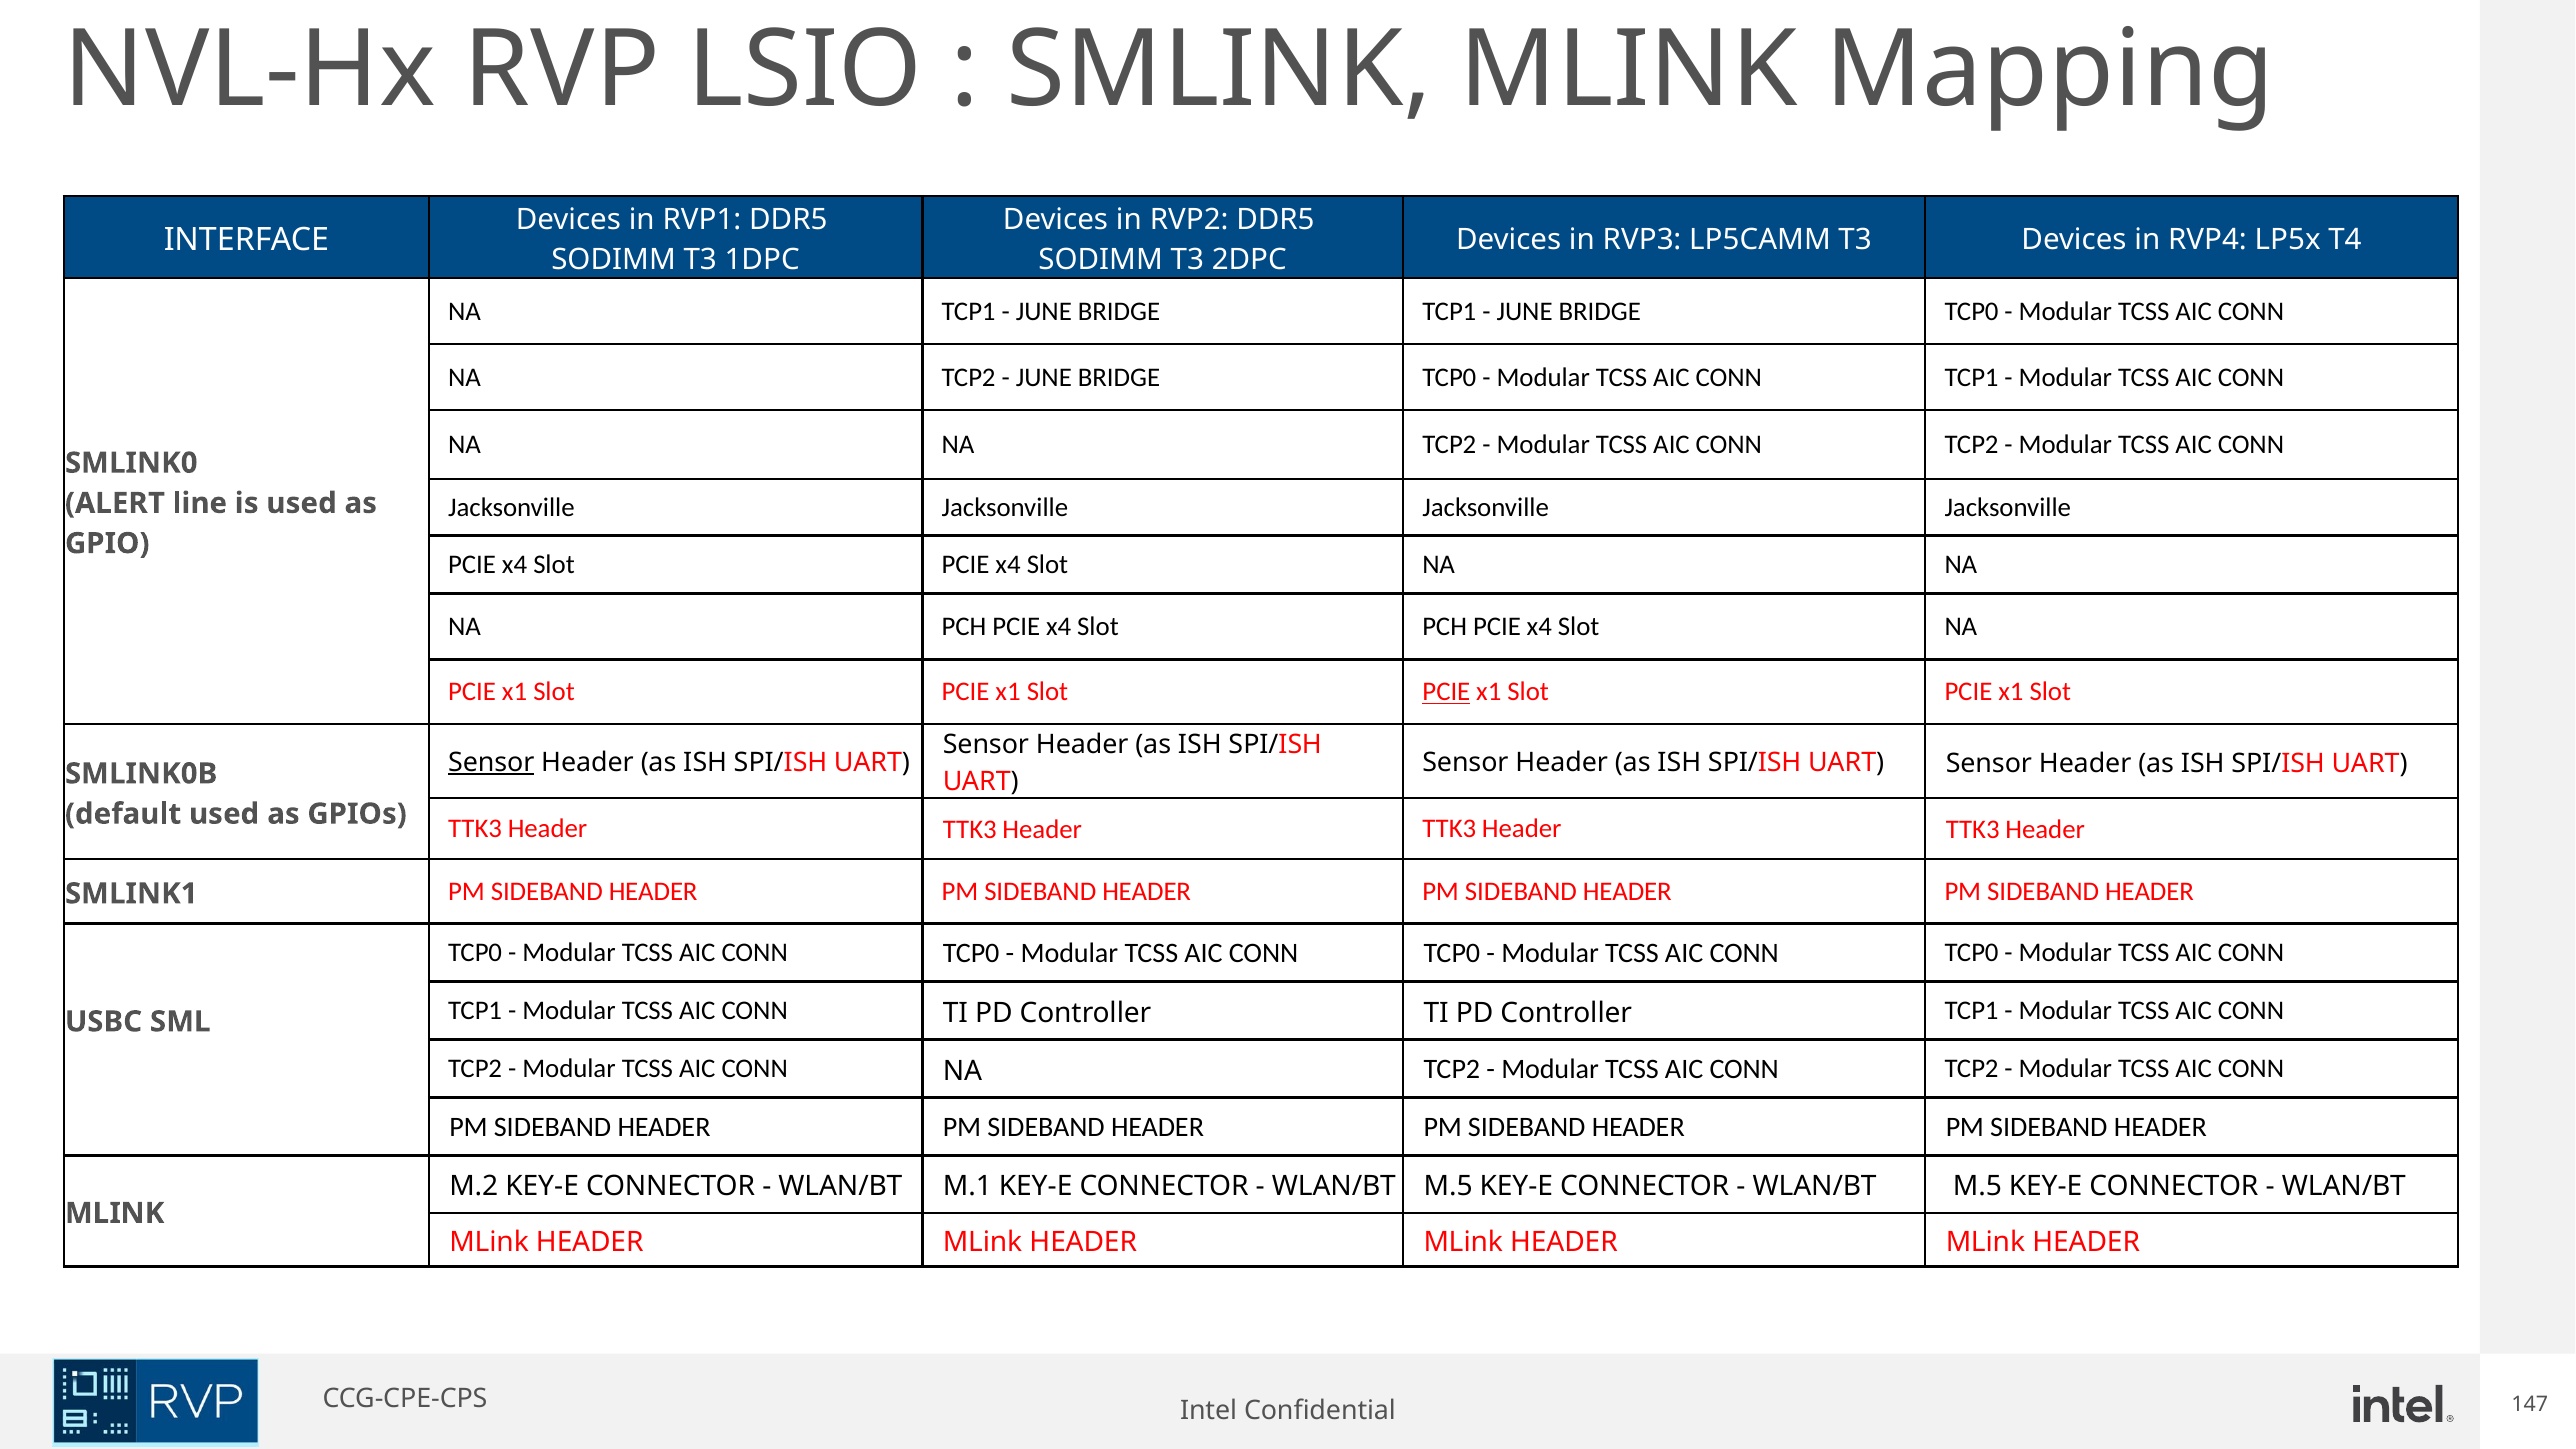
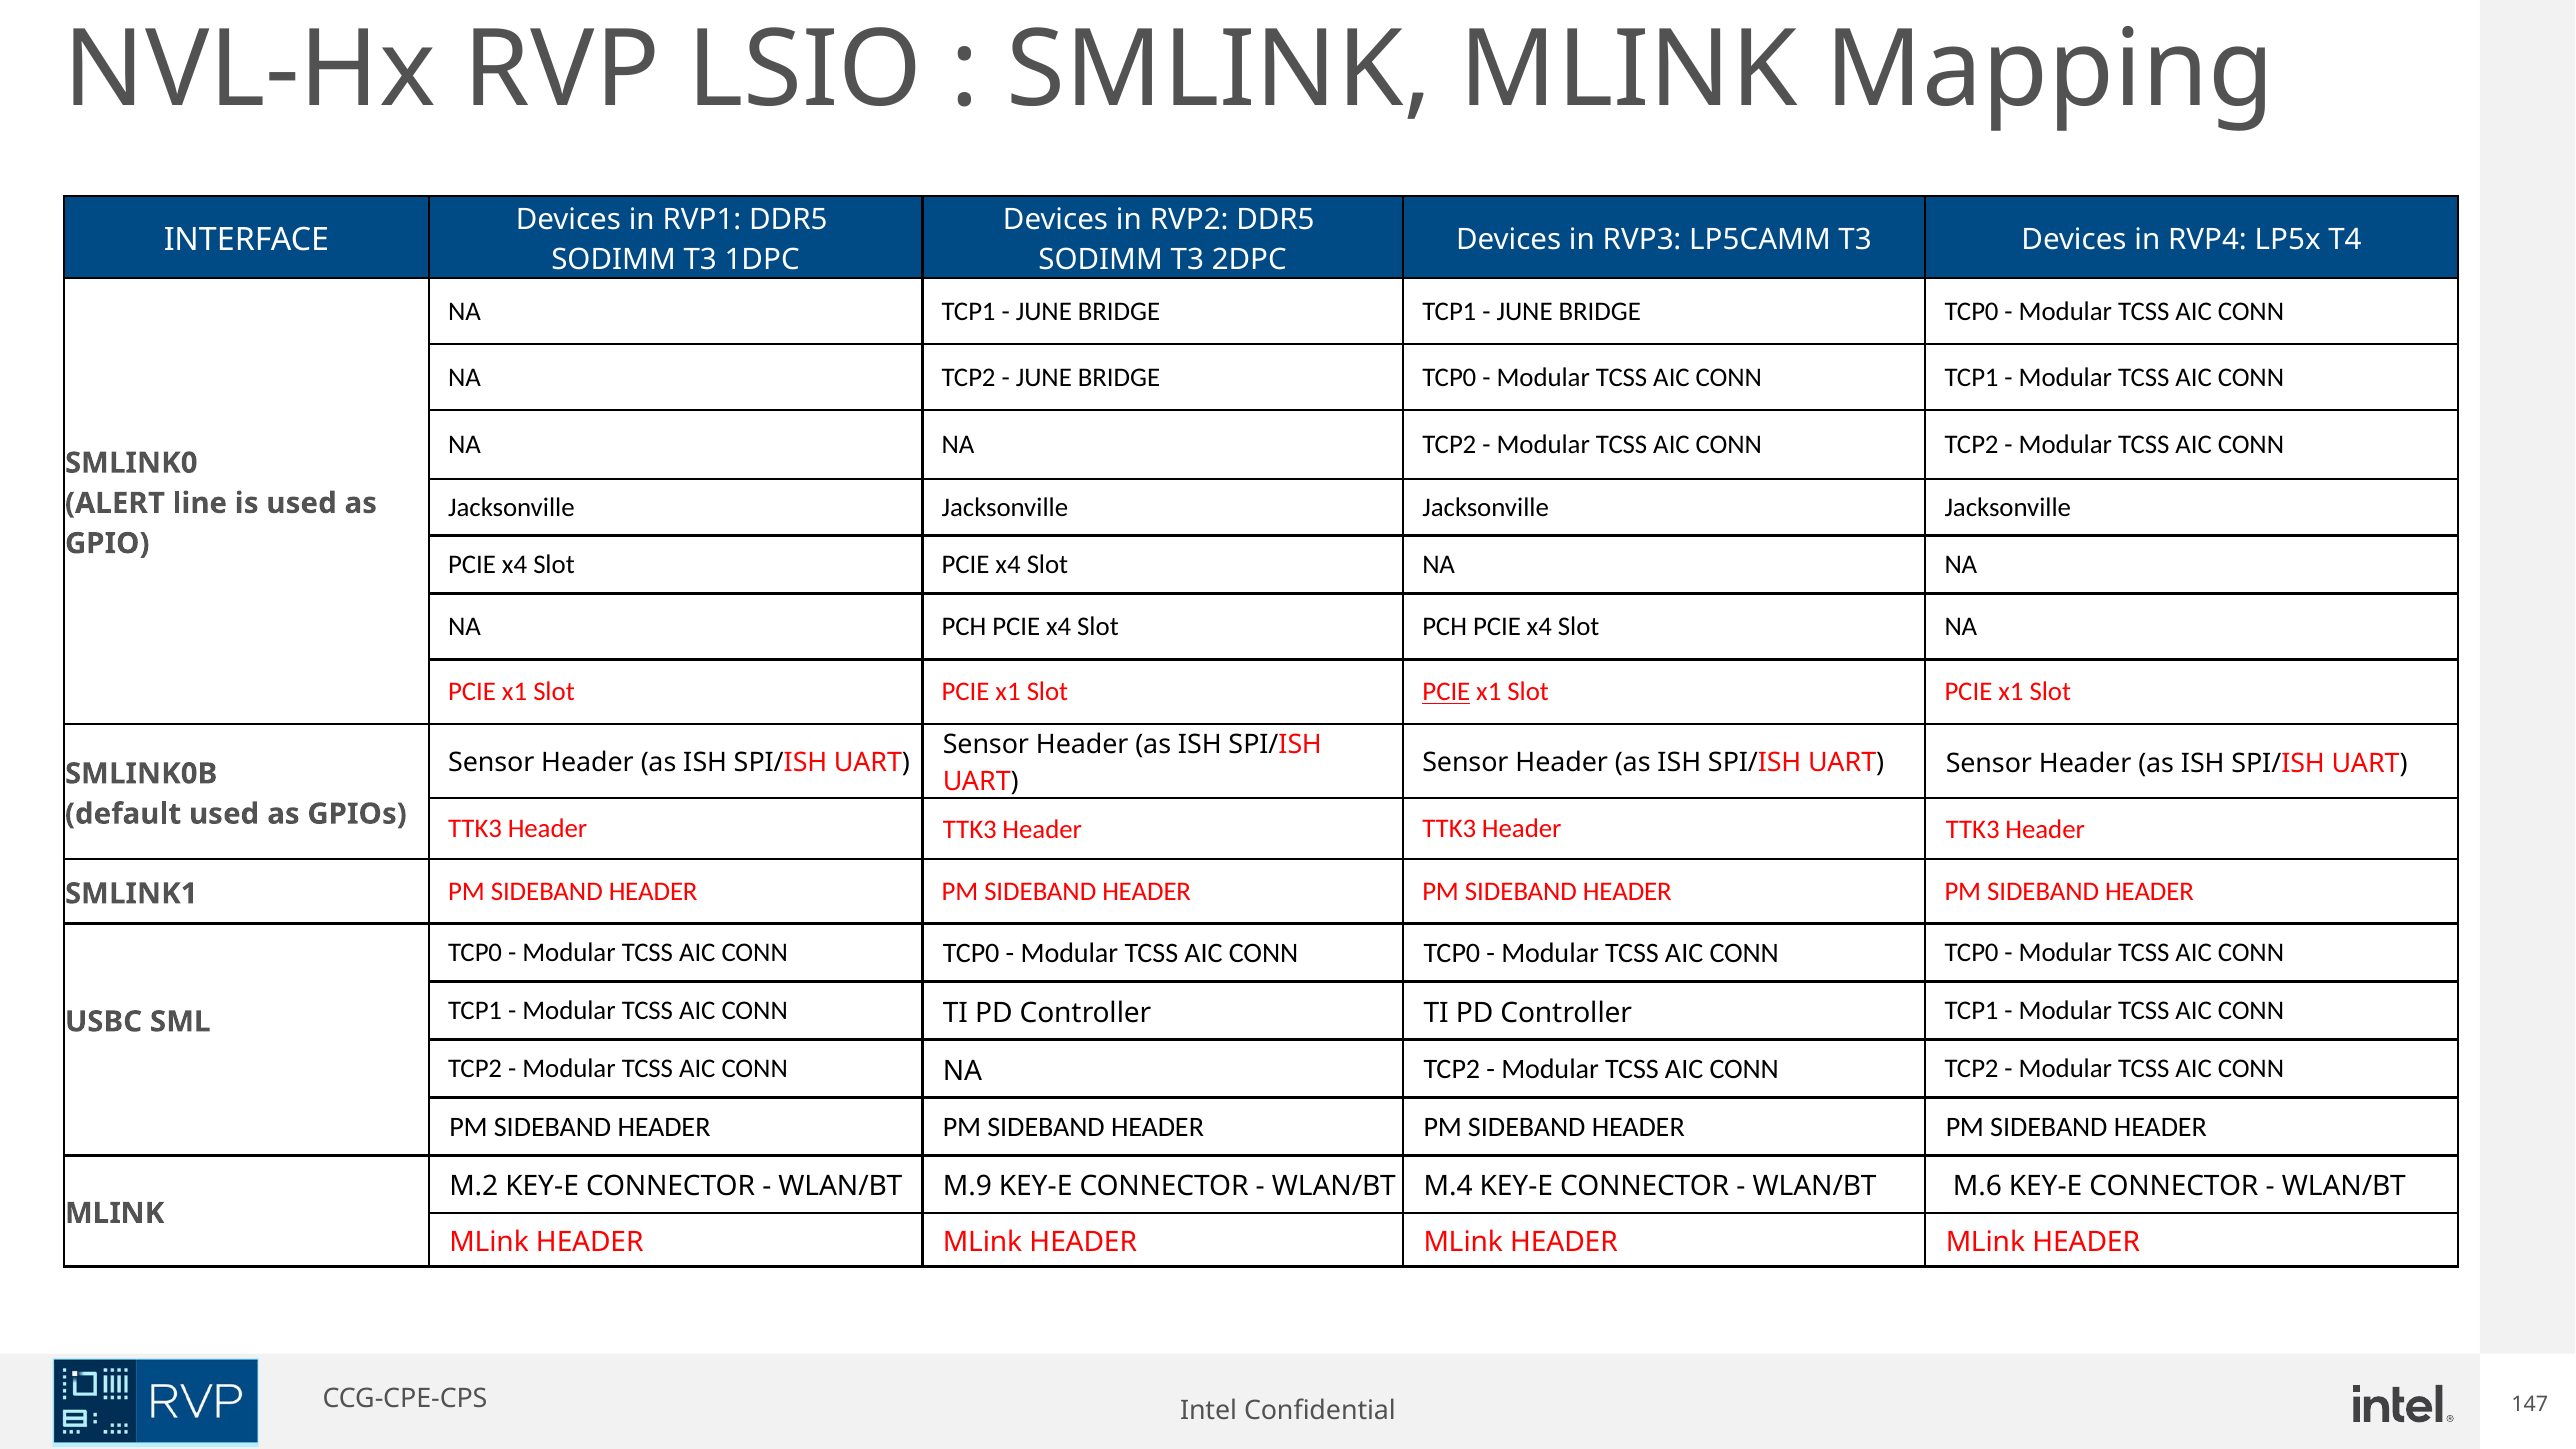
Sensor at (491, 763) underline: present -> none
M.1: M.1 -> M.9
M.5 at (1448, 1187): M.5 -> M.4
M.5 at (1977, 1187): M.5 -> M.6
